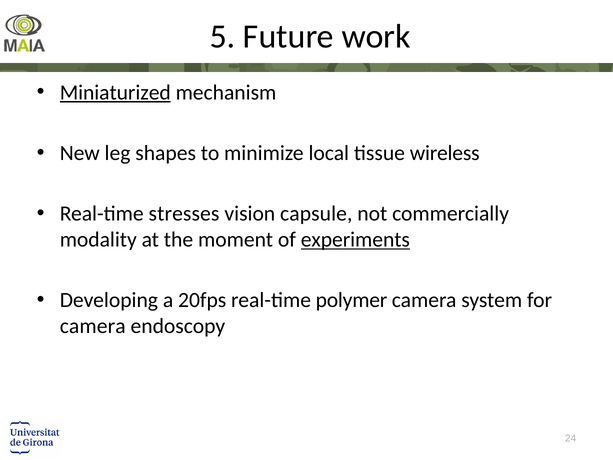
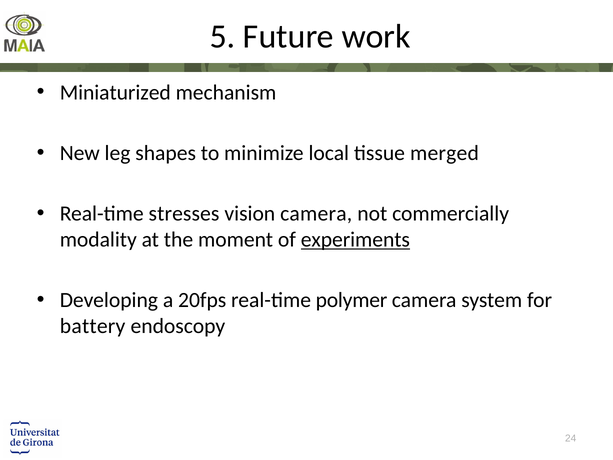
Miniaturized underline: present -> none
wireless: wireless -> merged
vision capsule: capsule -> camera
camera at (93, 326): camera -> battery
